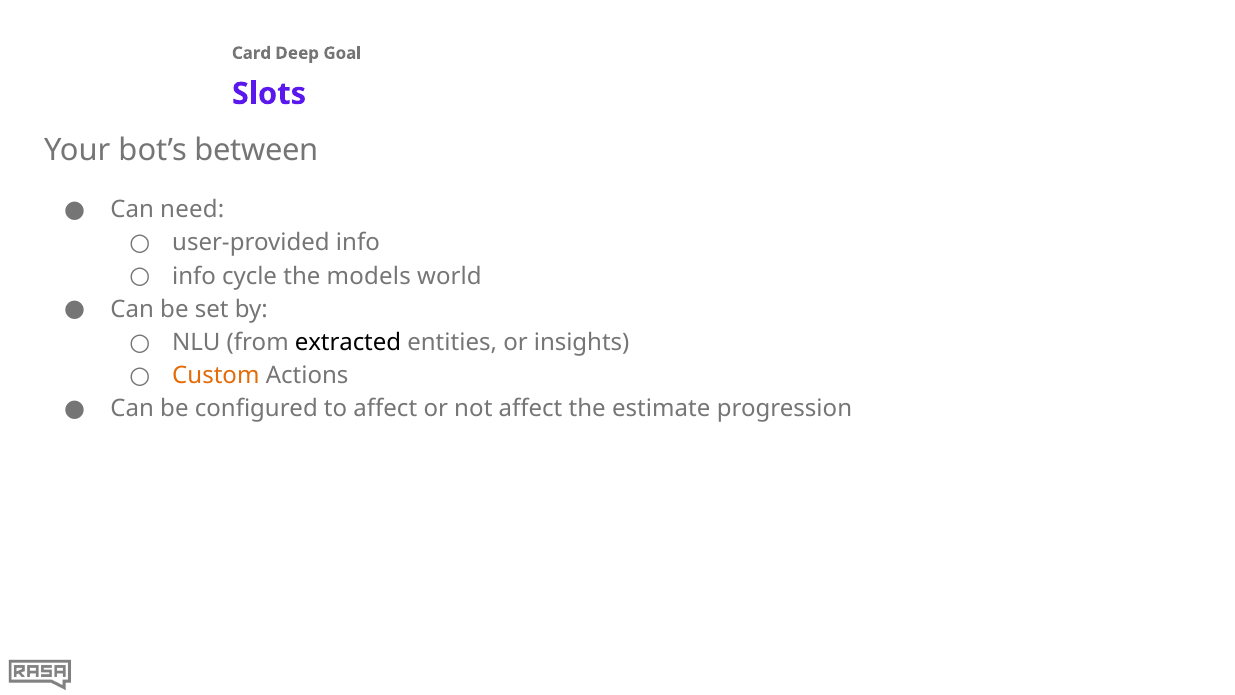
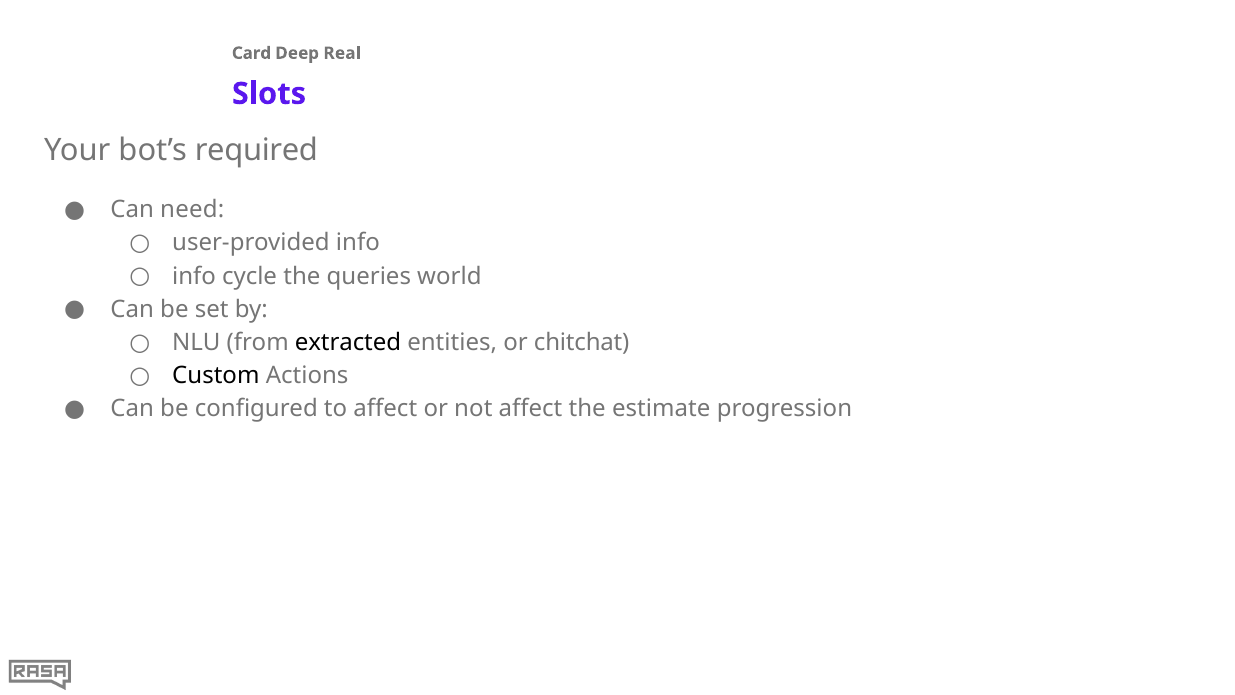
Goal: Goal -> Real
between: between -> required
models: models -> queries
insights: insights -> chitchat
Custom colour: orange -> black
